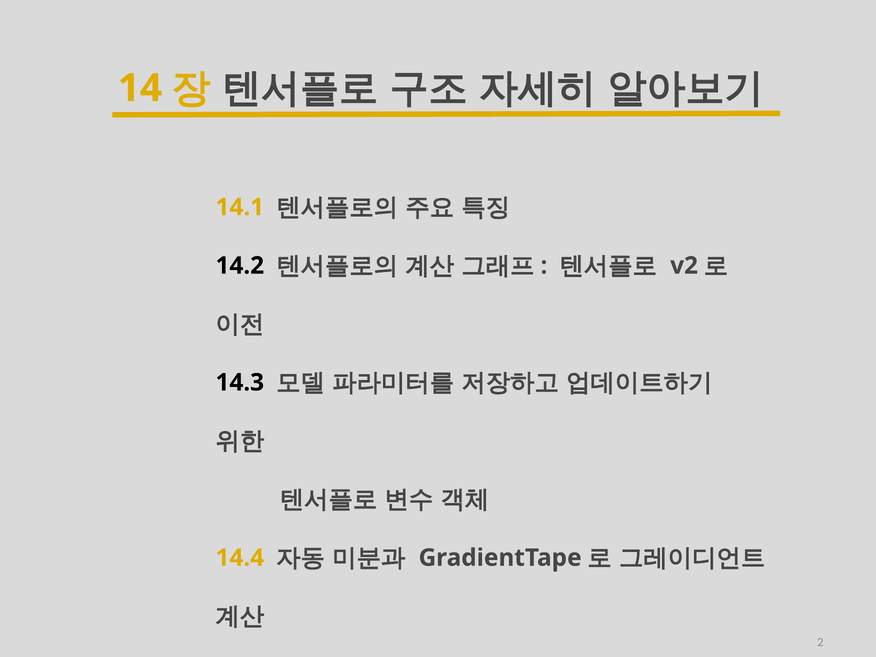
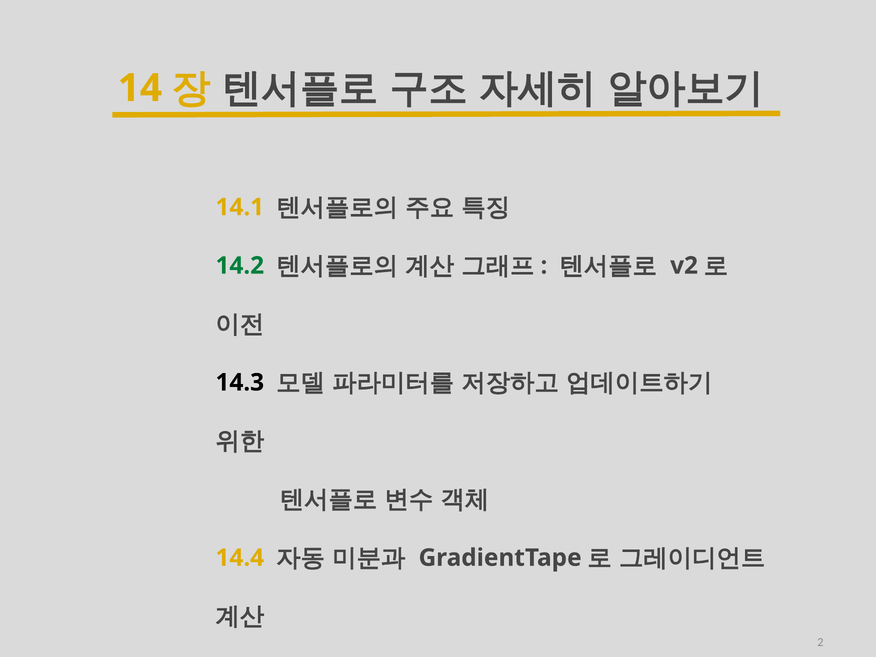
14.2 colour: black -> green
